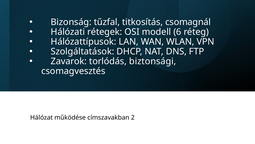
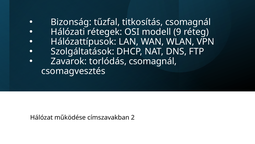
6: 6 -> 9
torlódás biztonsági: biztonsági -> csomagnál
